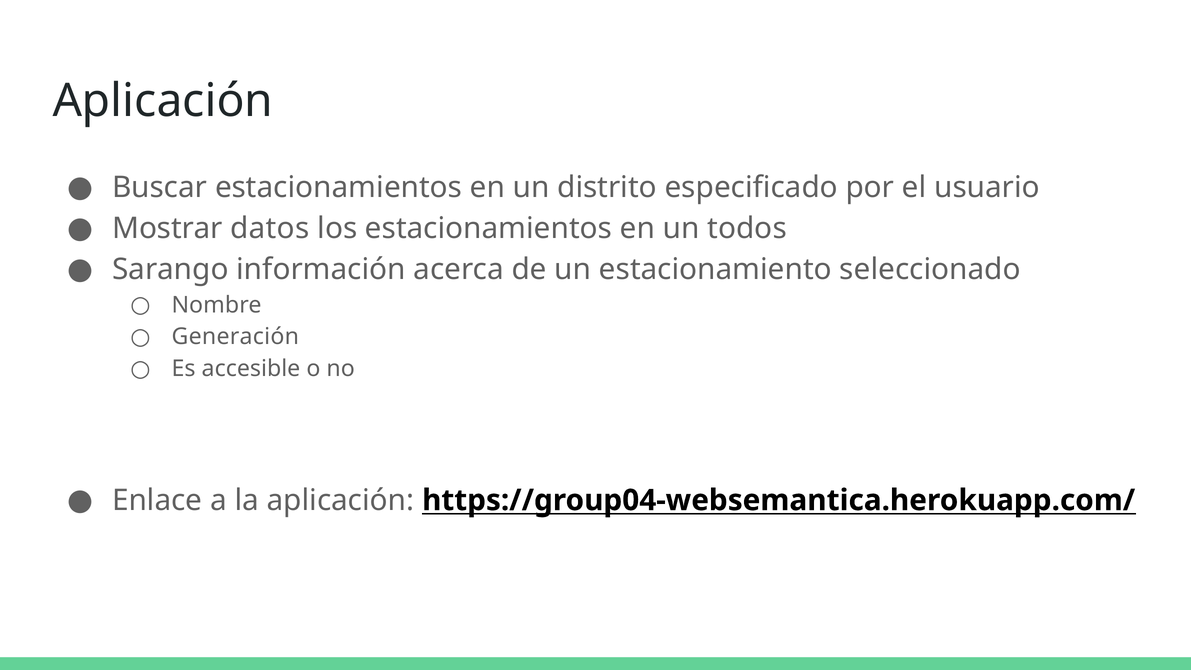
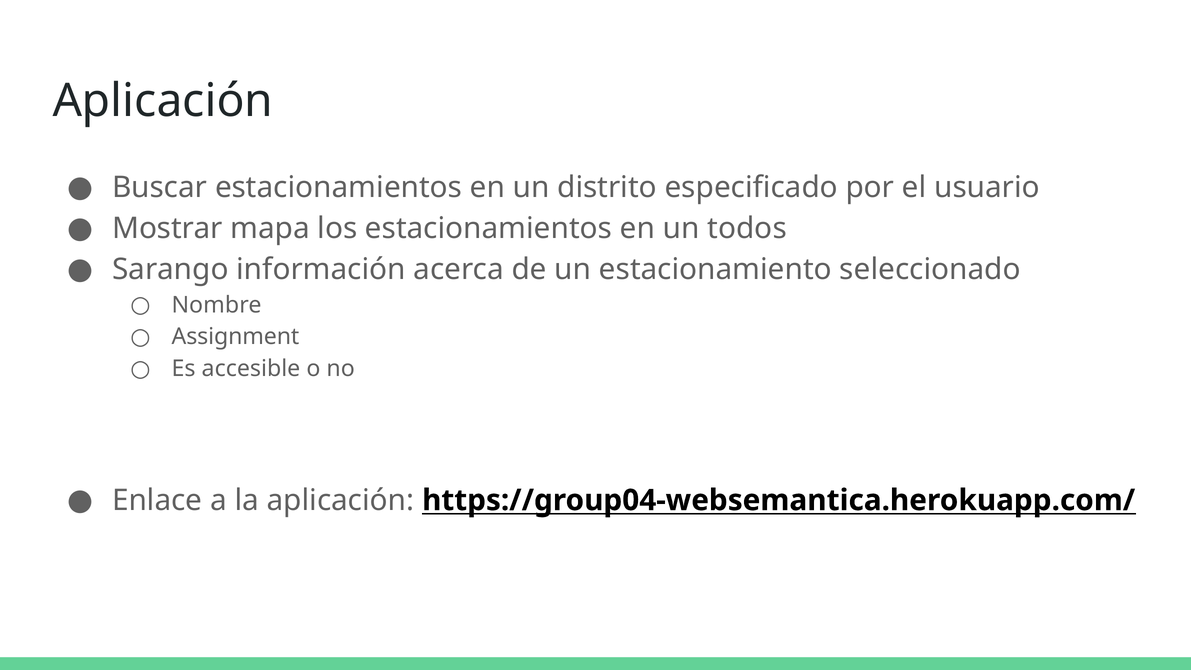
datos: datos -> mapa
Generación: Generación -> Assignment
